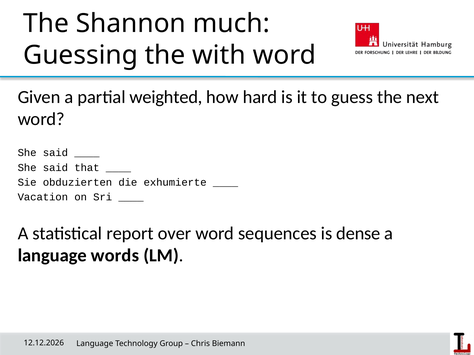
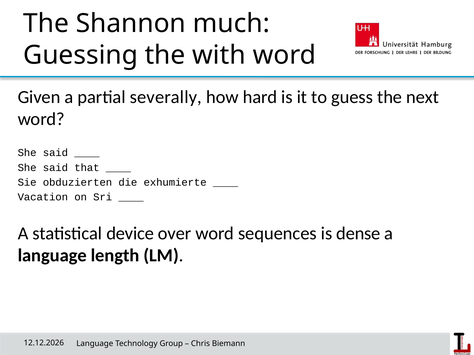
weighted: weighted -> severally
report: report -> device
words: words -> length
